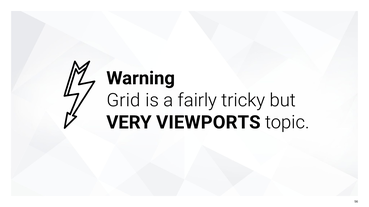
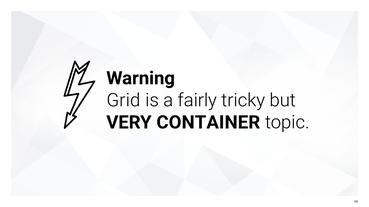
VIEWPORTS: VIEWPORTS -> CONTAINER
